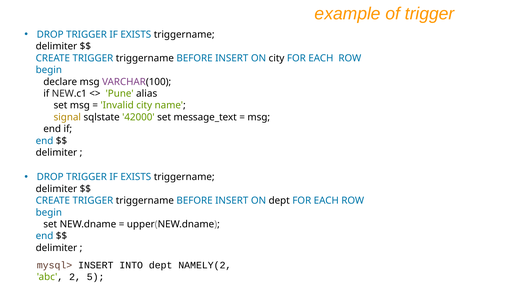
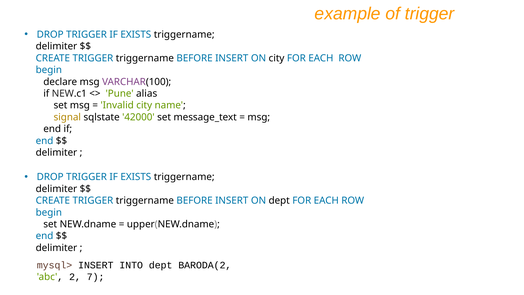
NAMELY(2: NAMELY(2 -> BARODA(2
5: 5 -> 7
